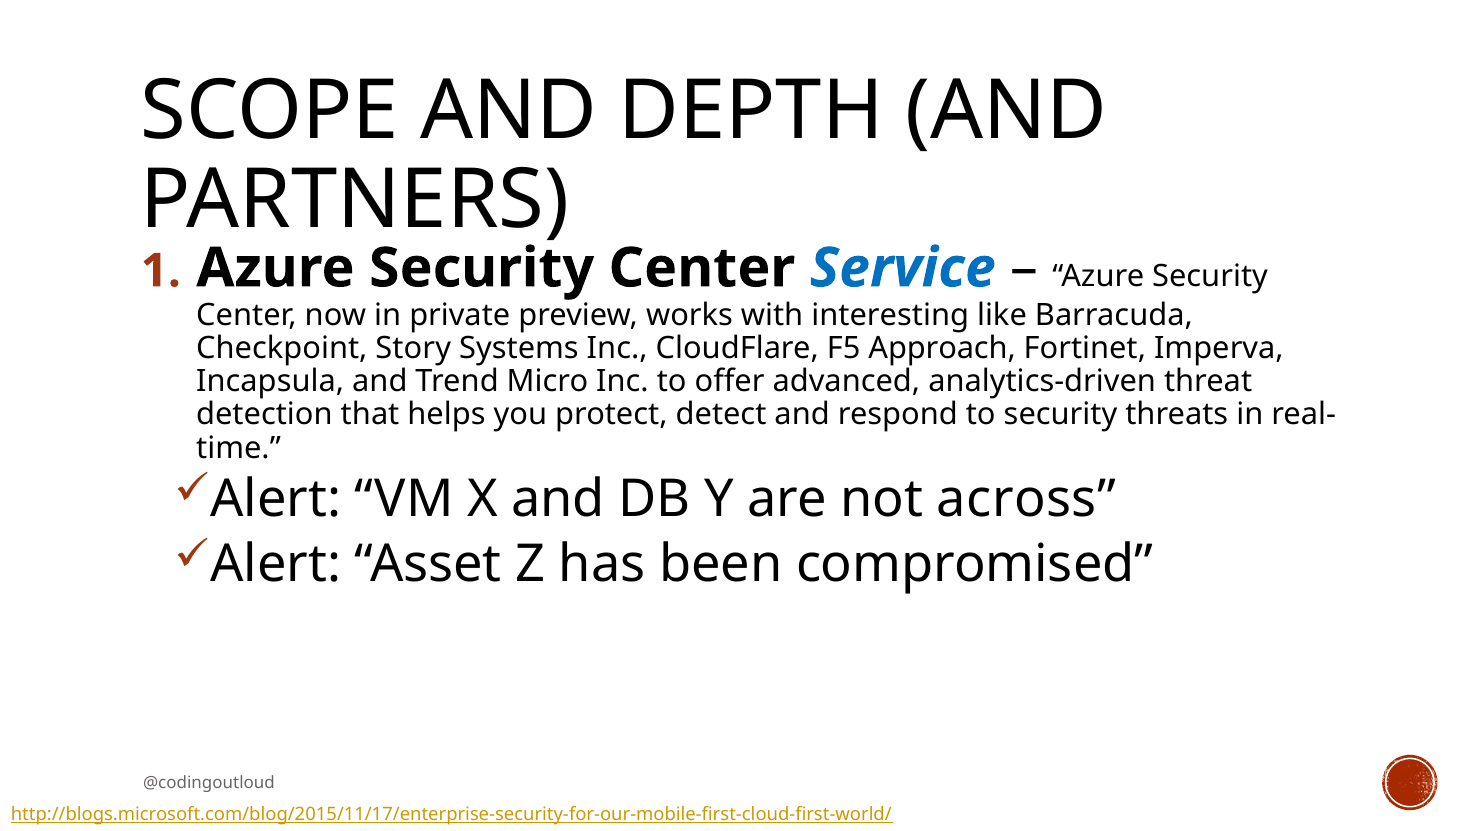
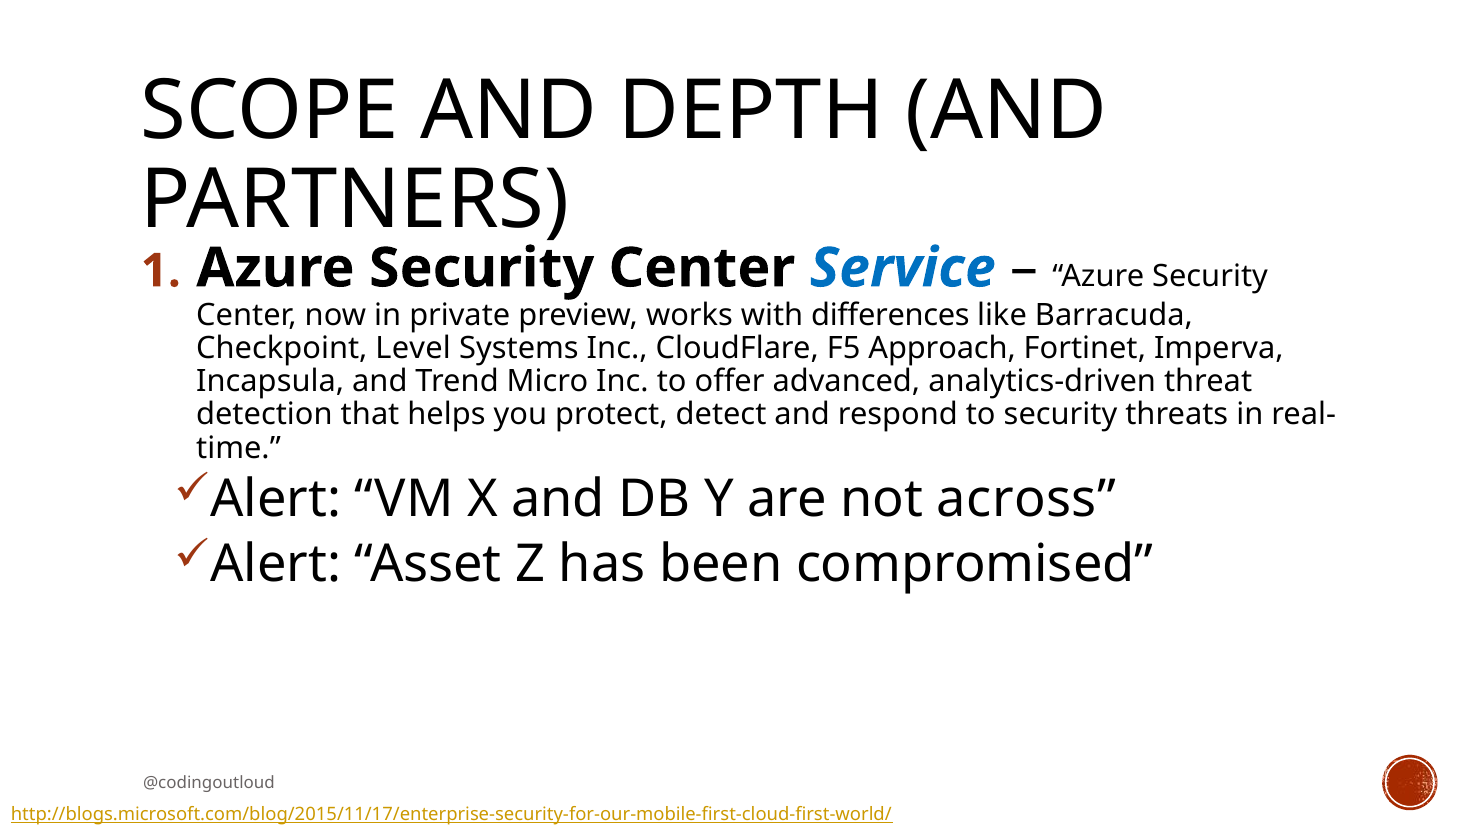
interesting: interesting -> differences
Story: Story -> Level
